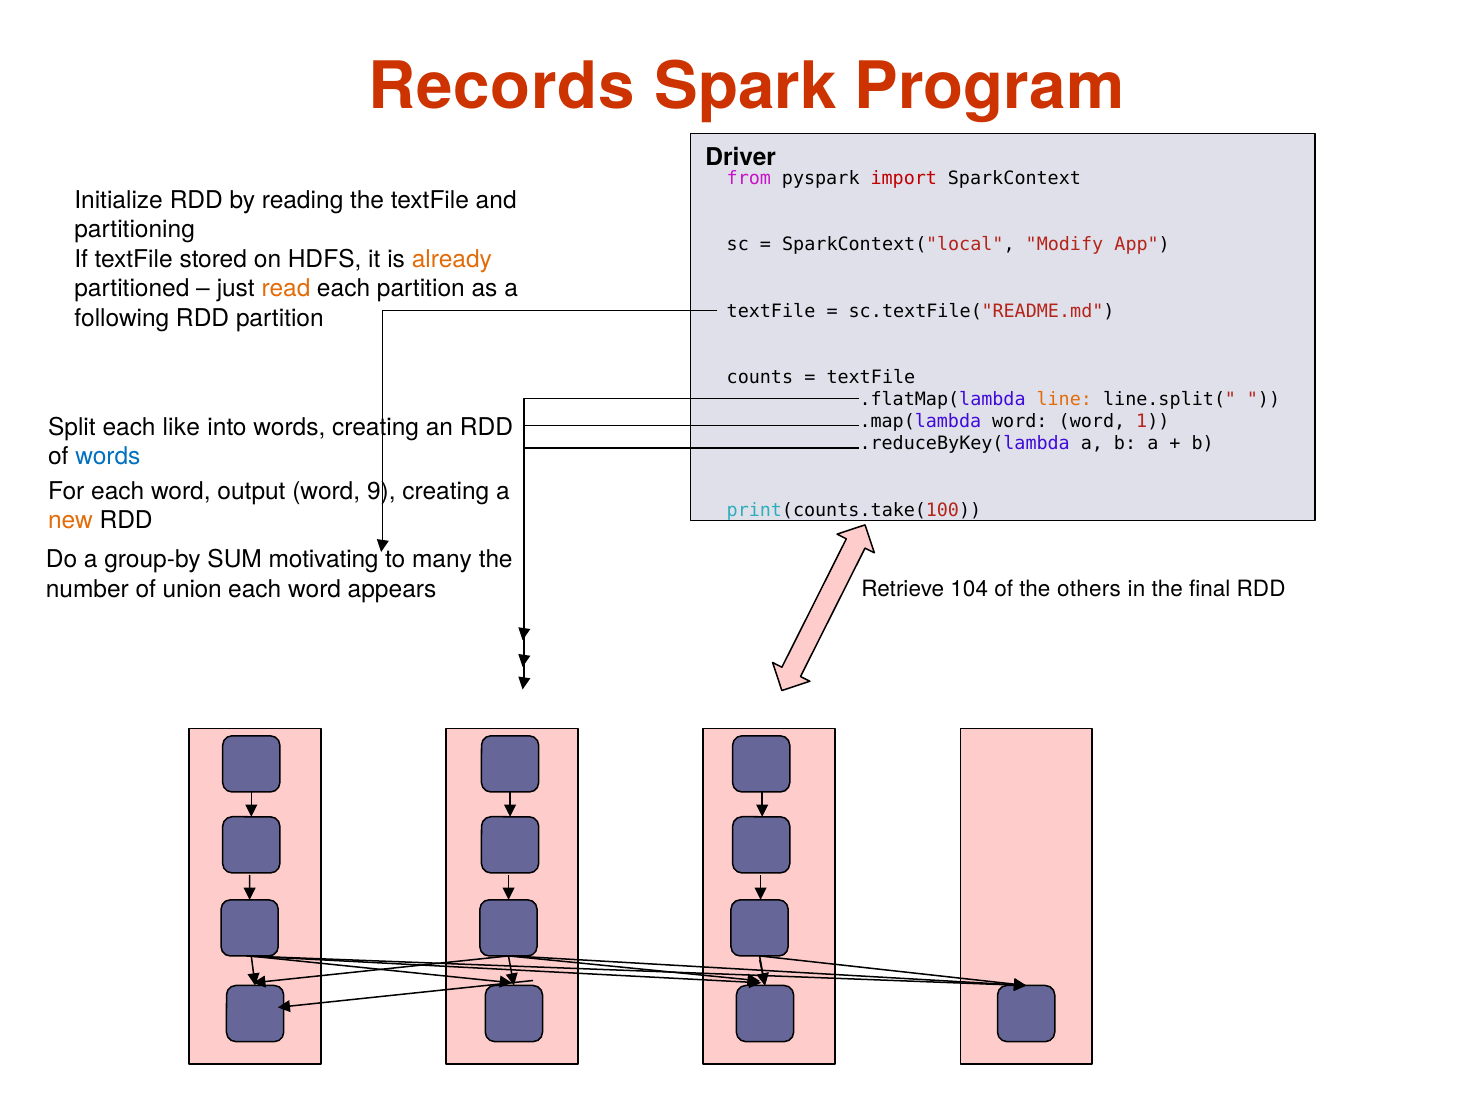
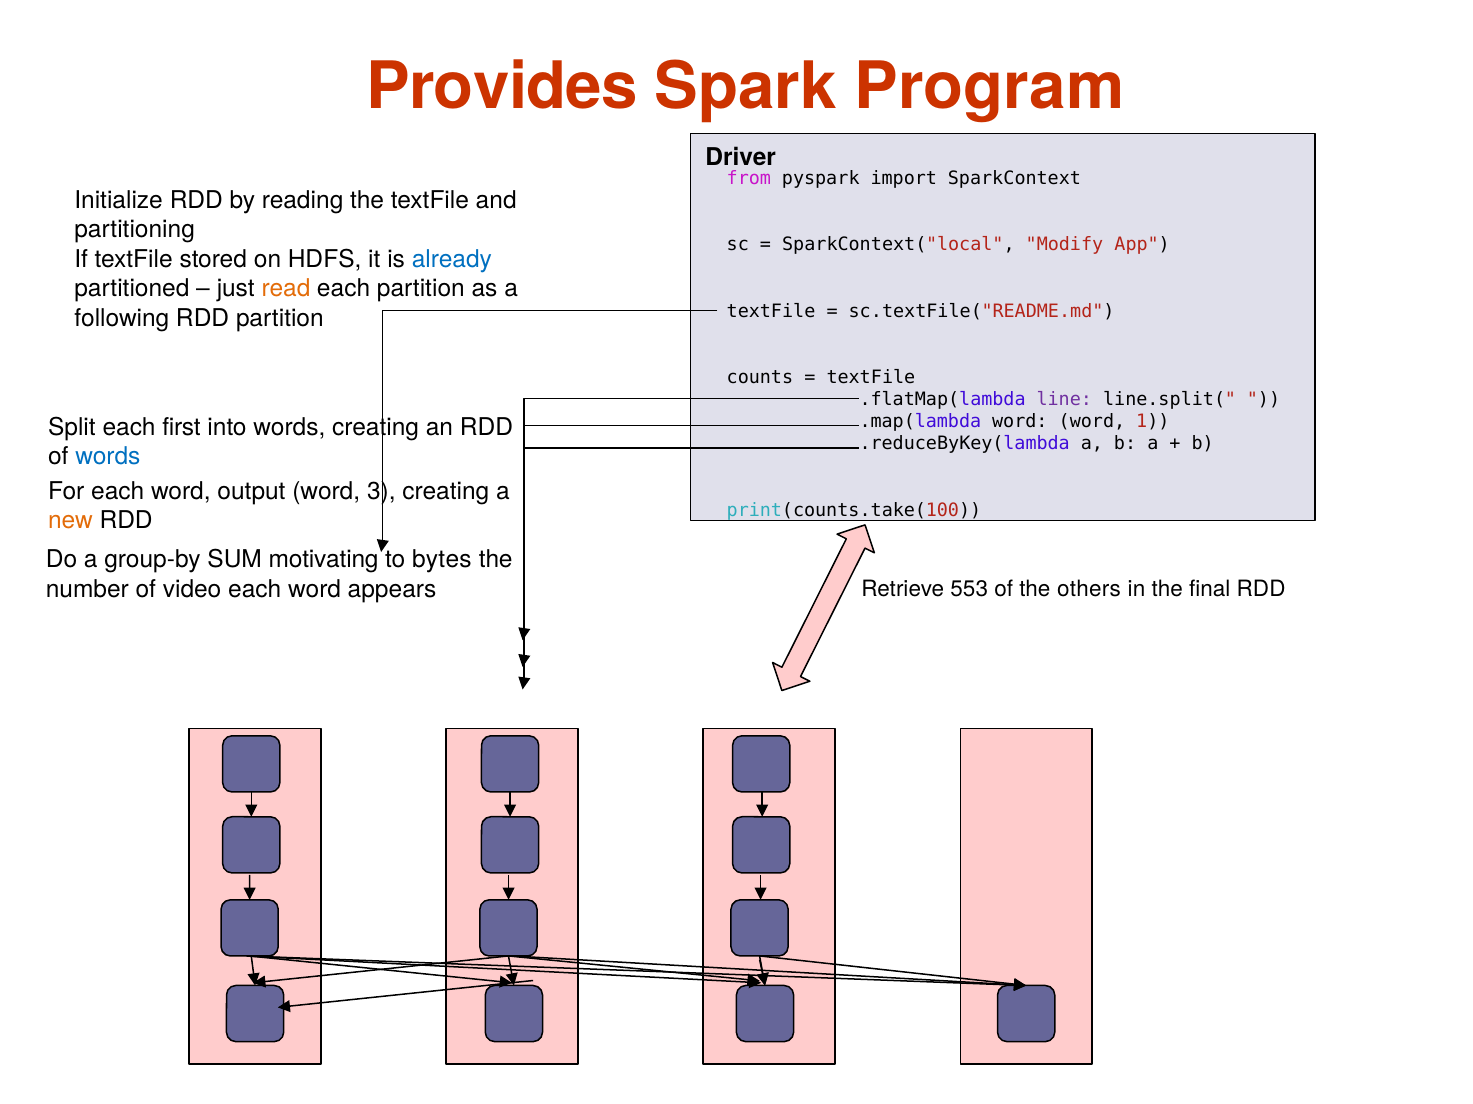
Records: Records -> Provides
import colour: red -> black
already colour: orange -> blue
line colour: orange -> purple
like: like -> first
9: 9 -> 3
many: many -> bytes
union: union -> video
104: 104 -> 553
